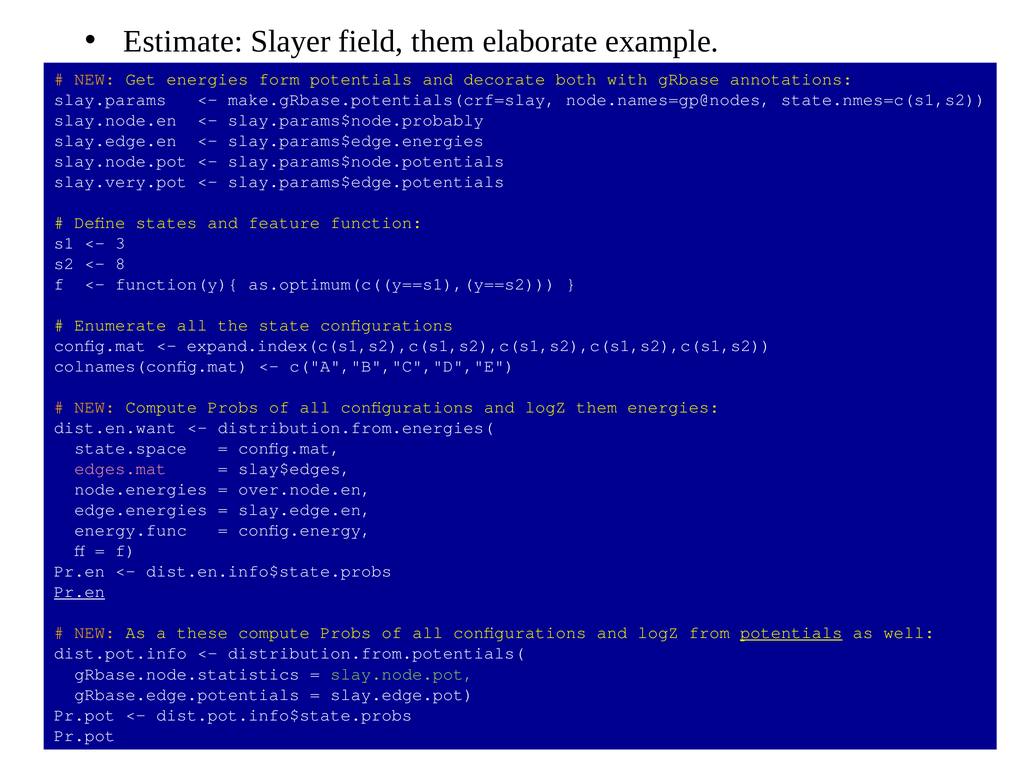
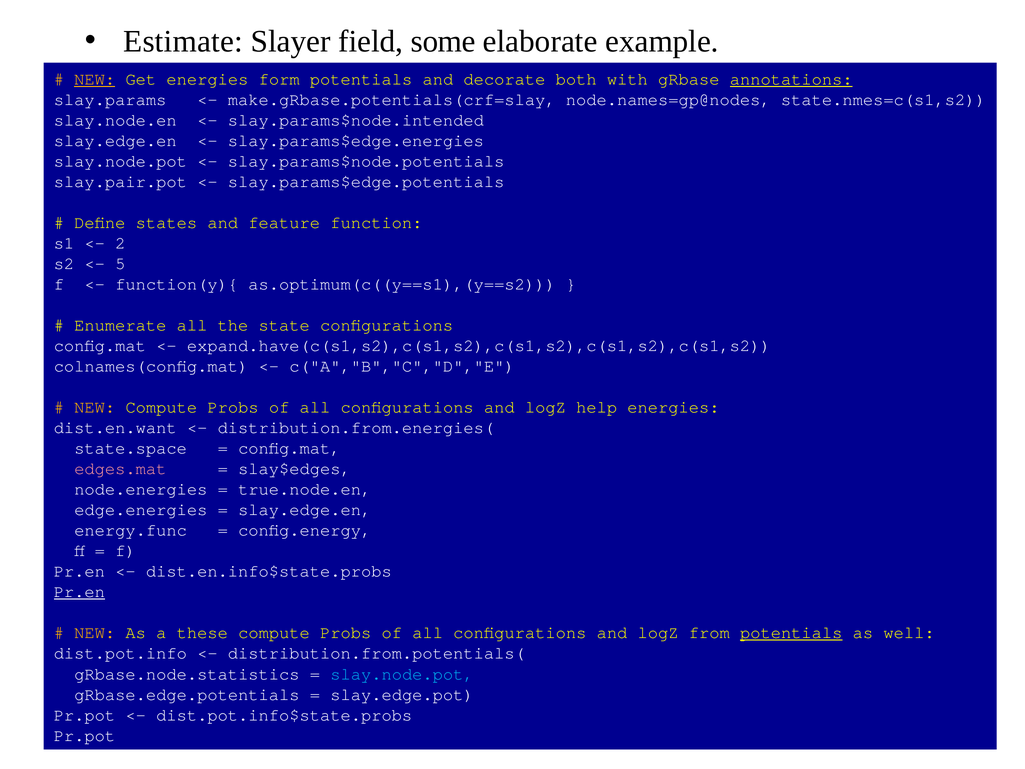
field them: them -> some
NEW at (95, 79) underline: none -> present
annotations underline: none -> present
slay.params$node.probably: slay.params$node.probably -> slay.params$node.intended
slay.very.pot: slay.very.pot -> slay.pair.pot
3: 3 -> 2
8: 8 -> 5
expand.index(c(s1,s2),c(s1,s2),c(s1,s2),c(s1,s2),c(s1,s2: expand.index(c(s1,s2),c(s1,s2),c(s1,s2),c(s1,s2),c(s1,s2 -> expand.have(c(s1,s2),c(s1,s2),c(s1,s2),c(s1,s2),c(s1,s2
logZ them: them -> help
over.node.en: over.node.en -> true.node.en
slay.node.pot at (402, 674) colour: light green -> light blue
